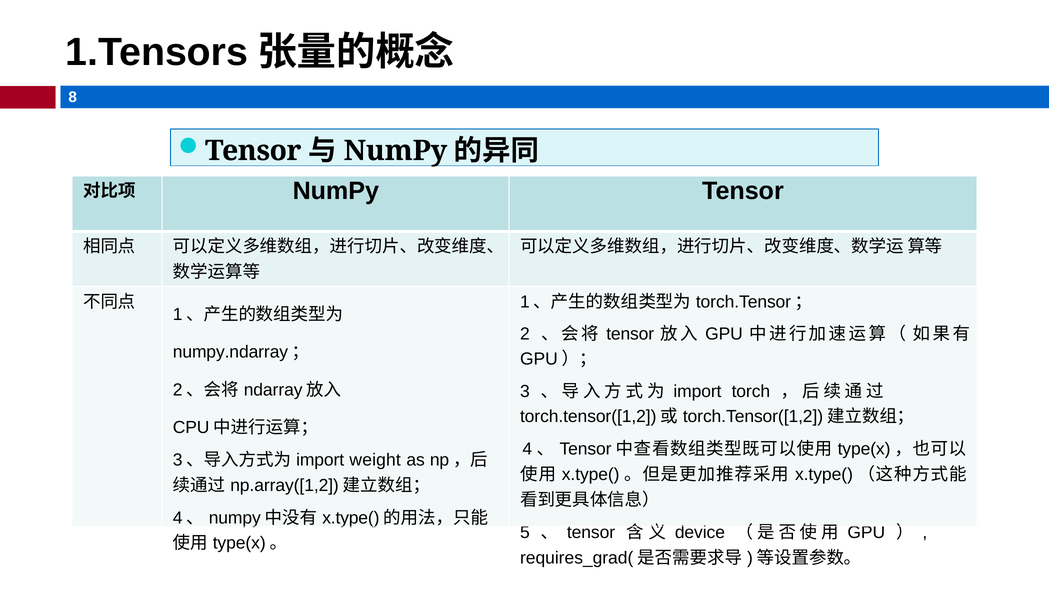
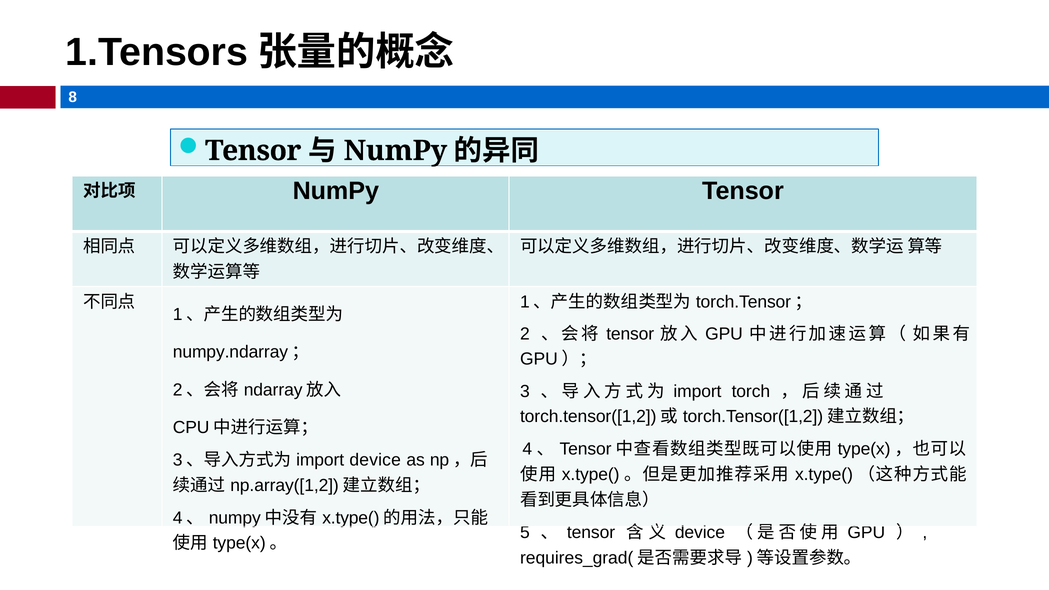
import weight: weight -> device
